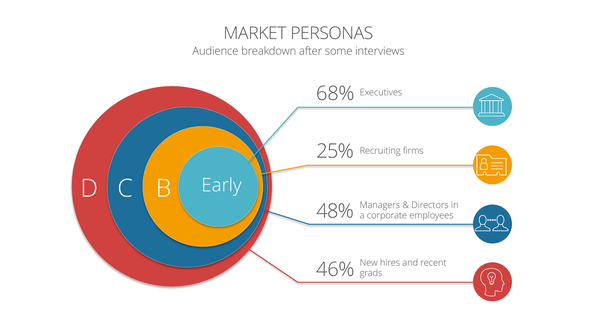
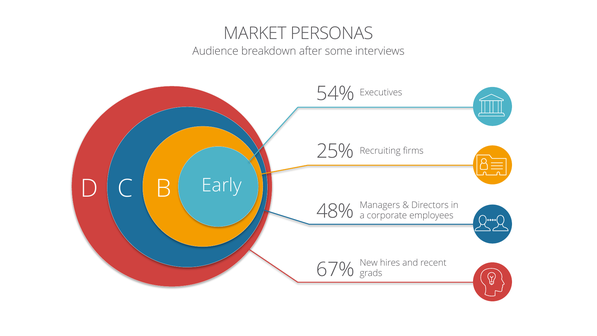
68%: 68% -> 54%
46%: 46% -> 67%
